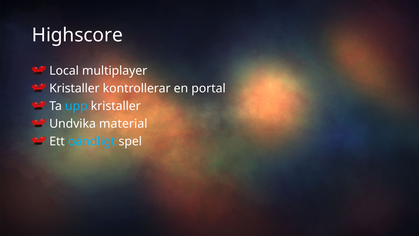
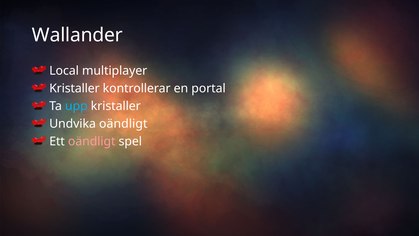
Highscore: Highscore -> Wallander
Undvika material: material -> oändligt
oändligt at (92, 141) colour: light blue -> pink
